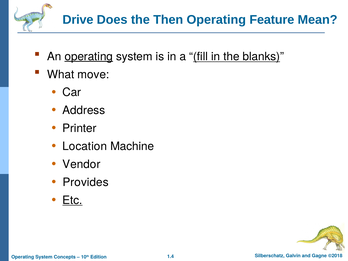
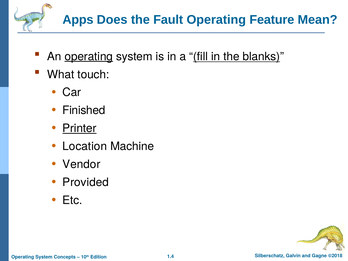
Drive: Drive -> Apps
Then: Then -> Fault
move: move -> touch
Address: Address -> Finished
Printer underline: none -> present
Provides: Provides -> Provided
Etc underline: present -> none
